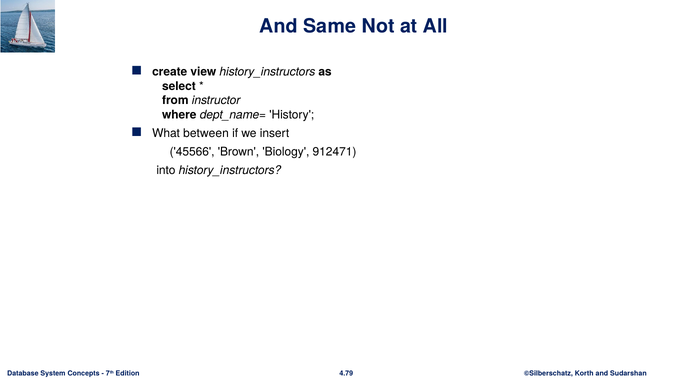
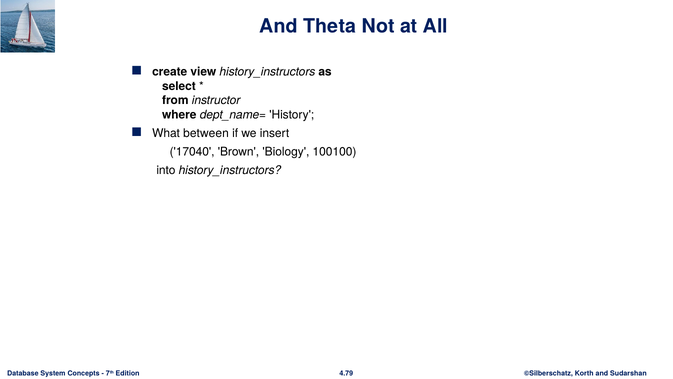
Same: Same -> Theta
45566: 45566 -> 17040
912471: 912471 -> 100100
